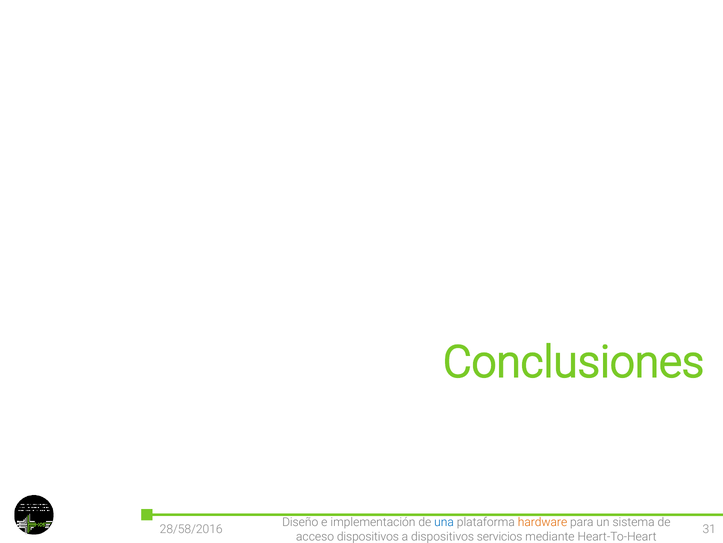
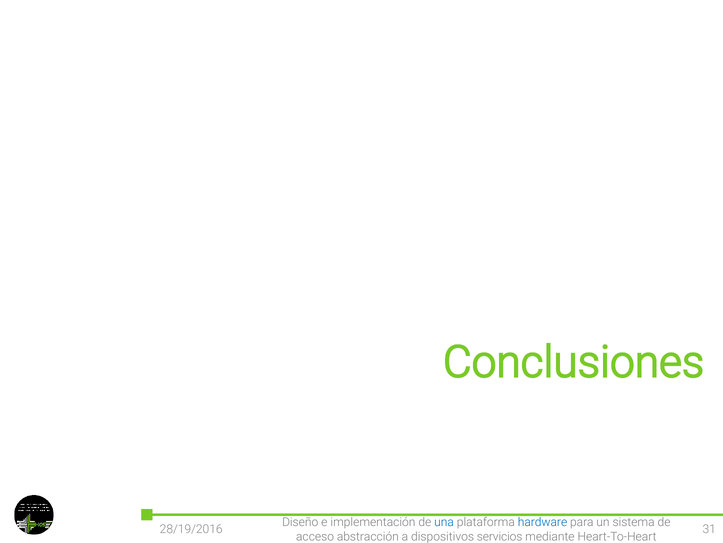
hardware colour: orange -> blue
28/58/2016: 28/58/2016 -> 28/19/2016
acceso dispositivos: dispositivos -> abstracción
